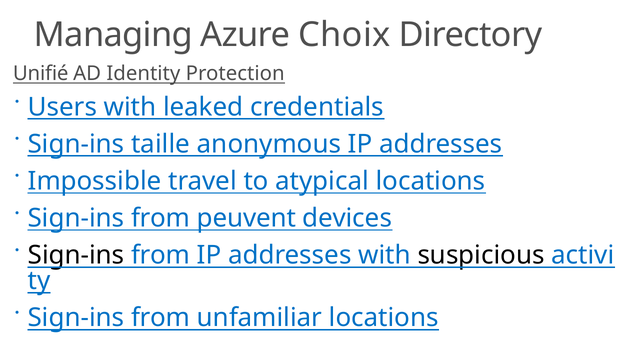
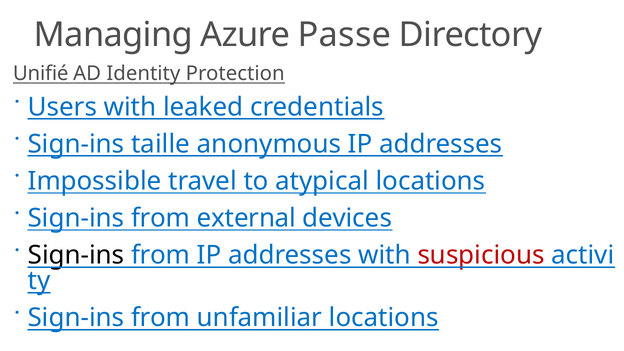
Choix: Choix -> Passe
peuvent: peuvent -> external
suspicious colour: black -> red
